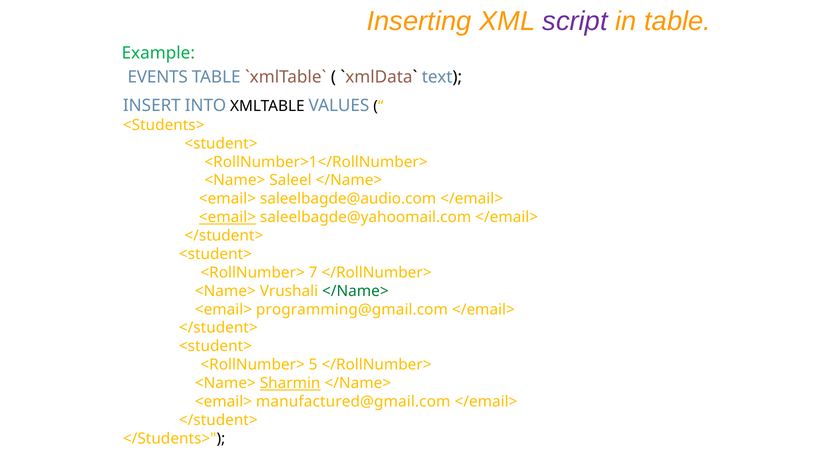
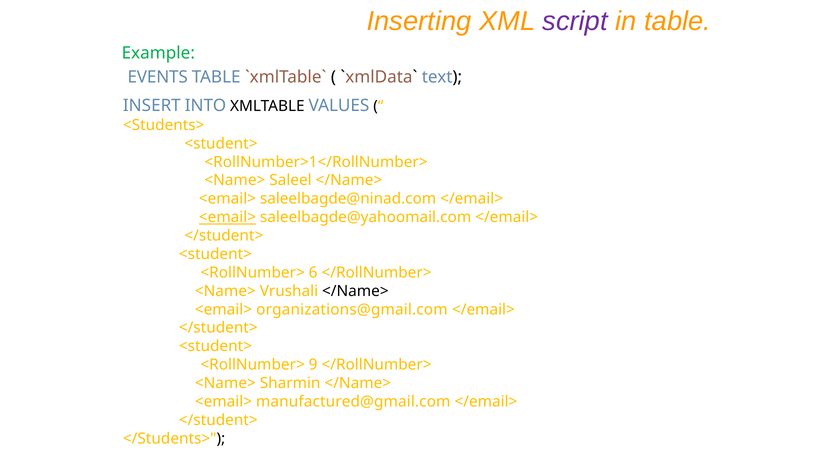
saleelbagde@audio.com: saleelbagde@audio.com -> saleelbagde@ninad.com
7: 7 -> 6
</Name> at (355, 291) colour: green -> black
programming@gmail.com: programming@gmail.com -> organizations@gmail.com
5: 5 -> 9
Sharmin underline: present -> none
